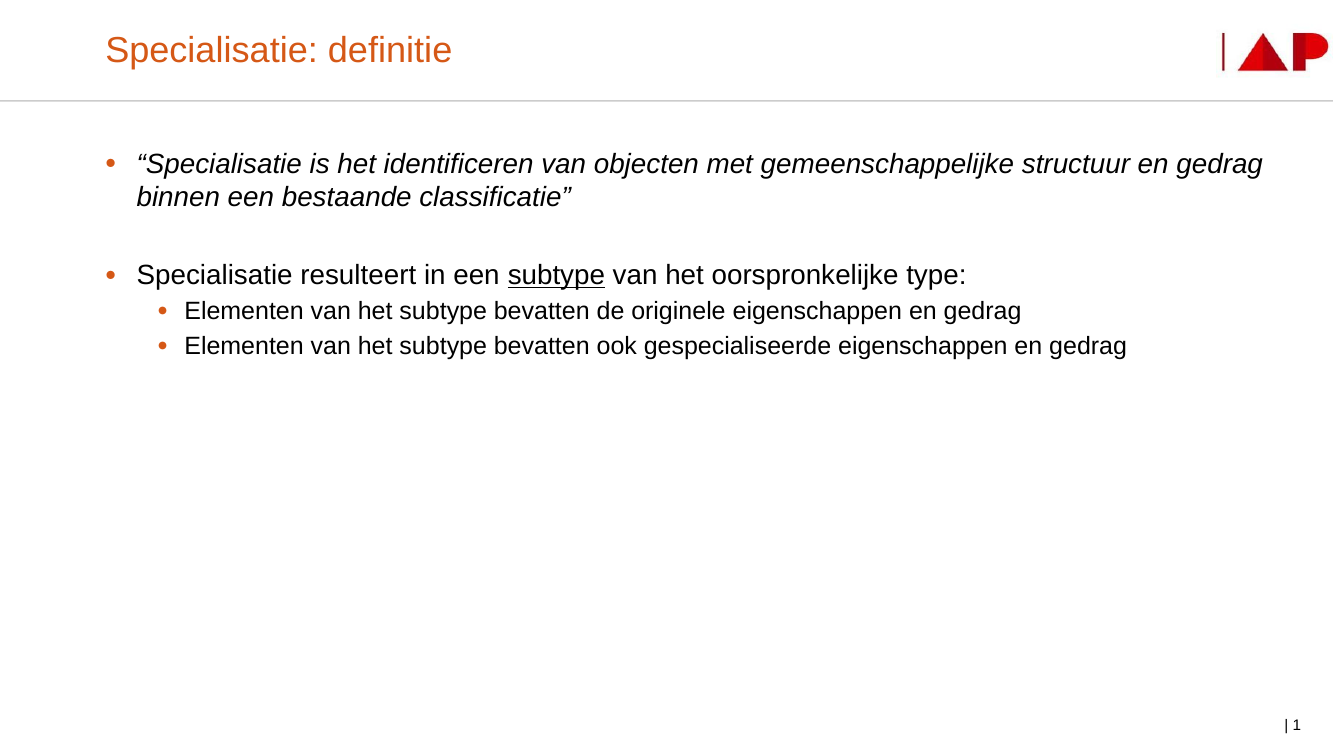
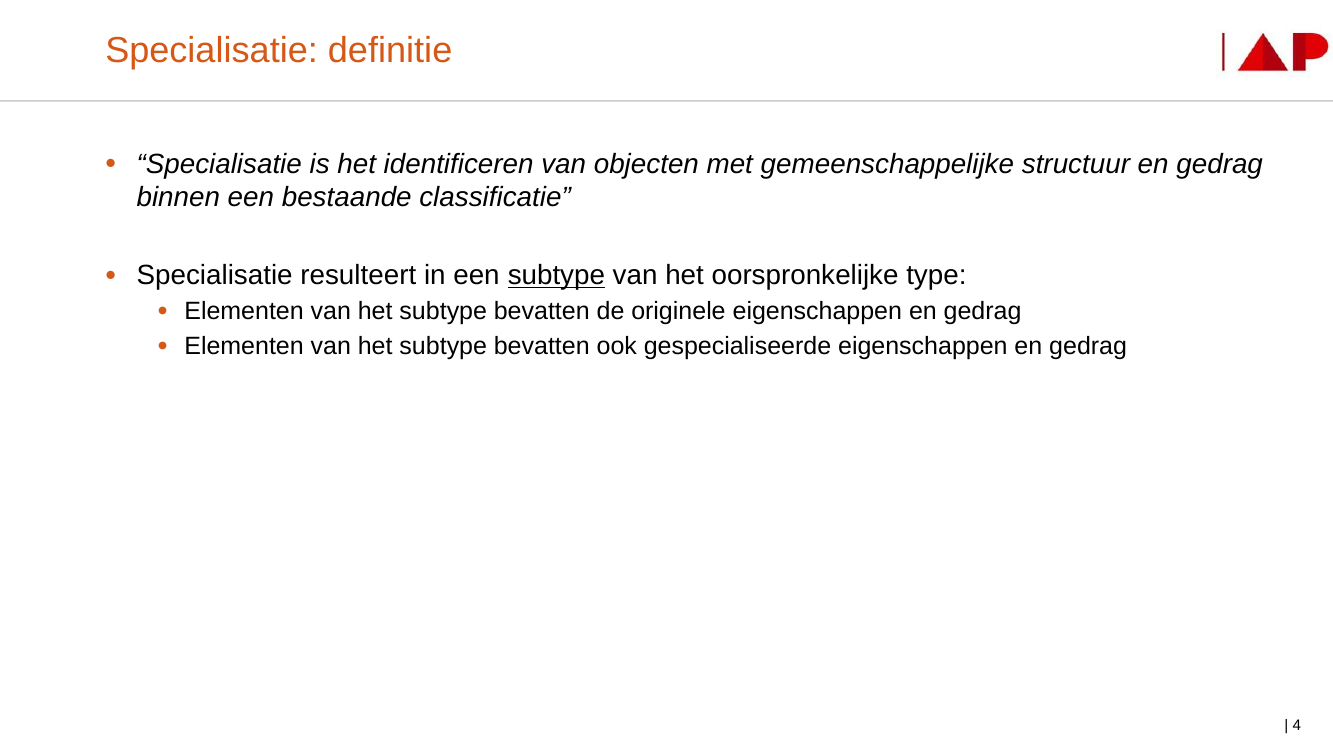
1: 1 -> 4
